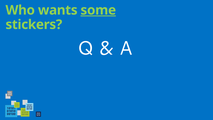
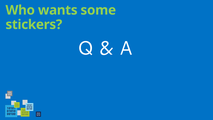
some underline: present -> none
